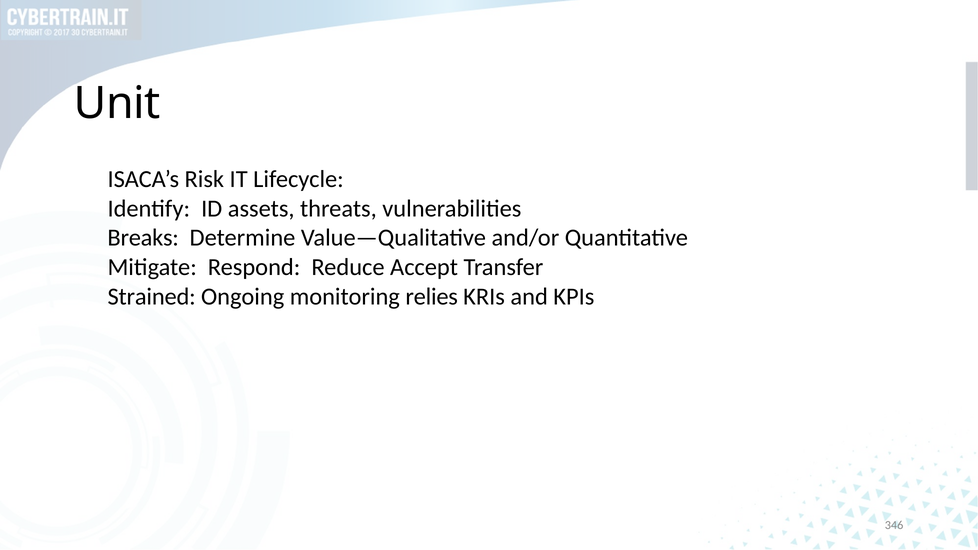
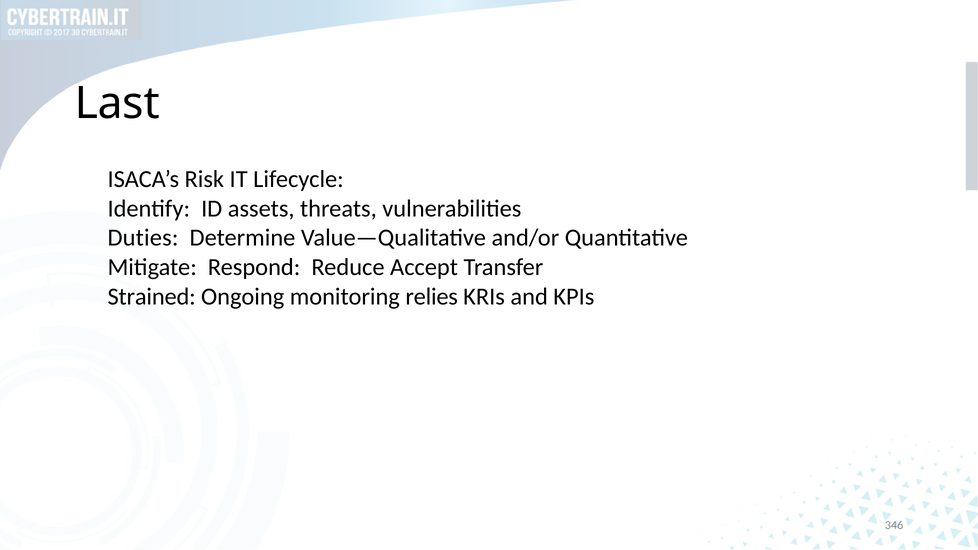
Unit: Unit -> Last
Breaks: Breaks -> Duties
